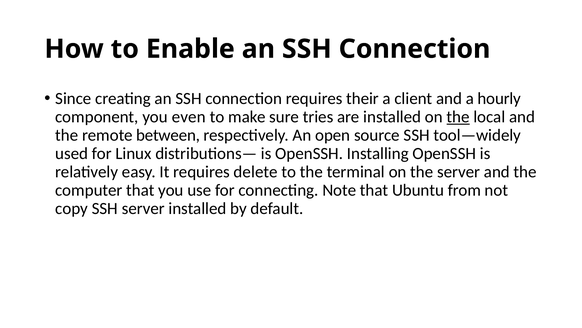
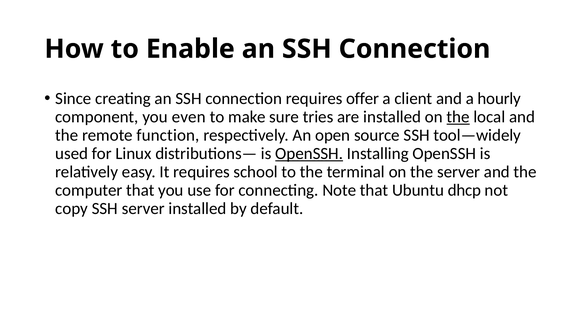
their: their -> offer
between: between -> function
OpenSSH at (309, 153) underline: none -> present
delete: delete -> school
from: from -> dhcp
